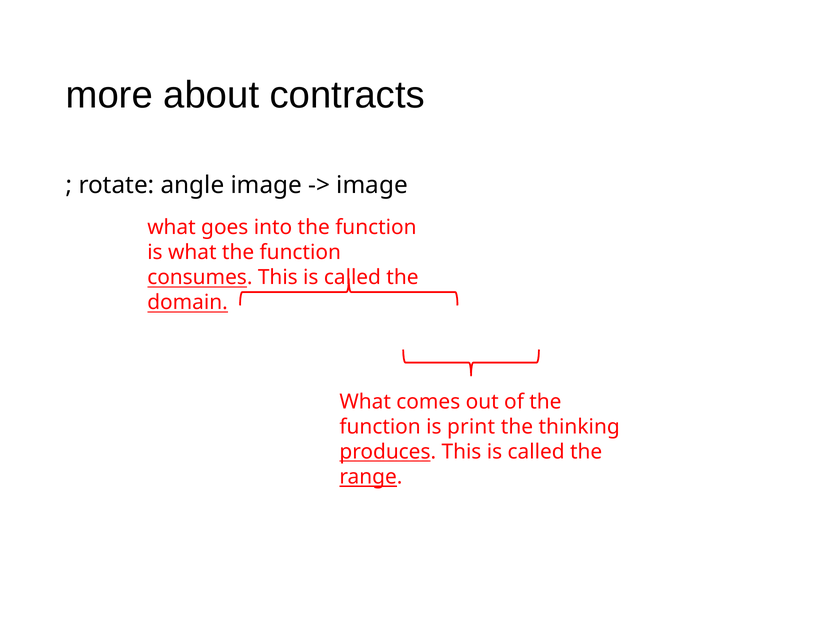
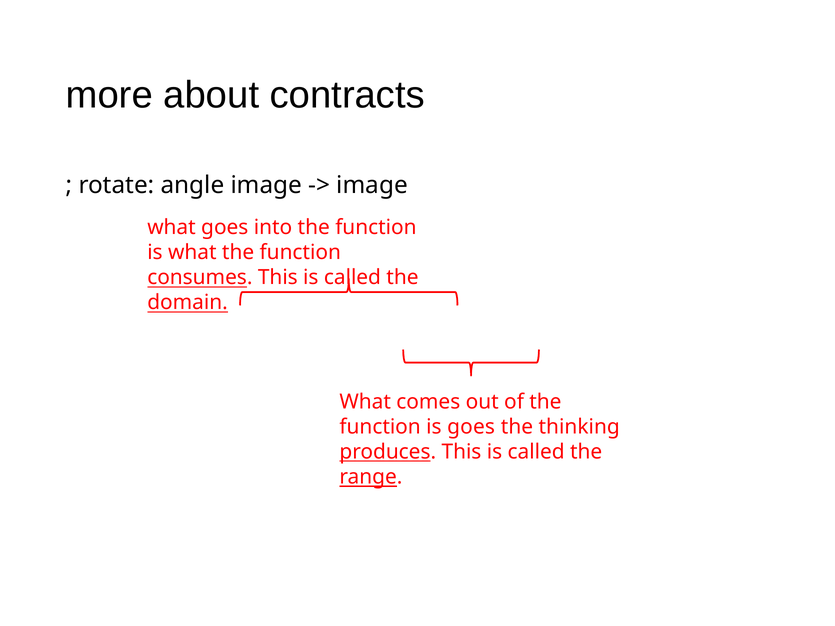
is print: print -> goes
